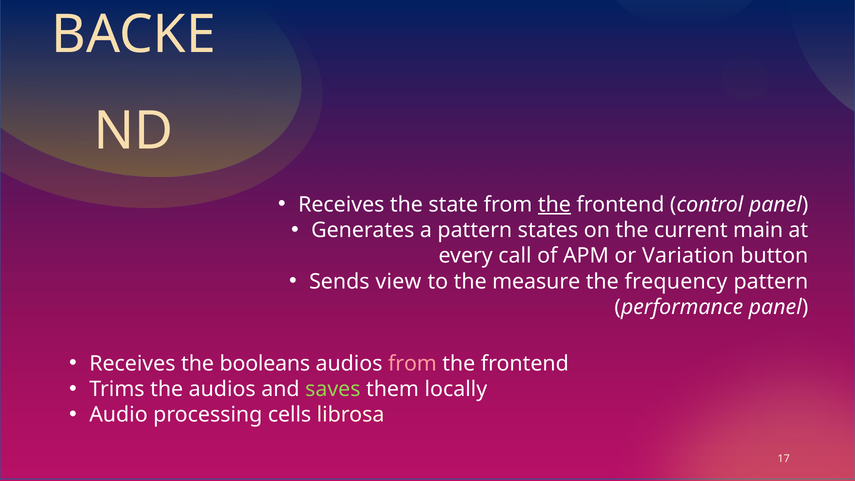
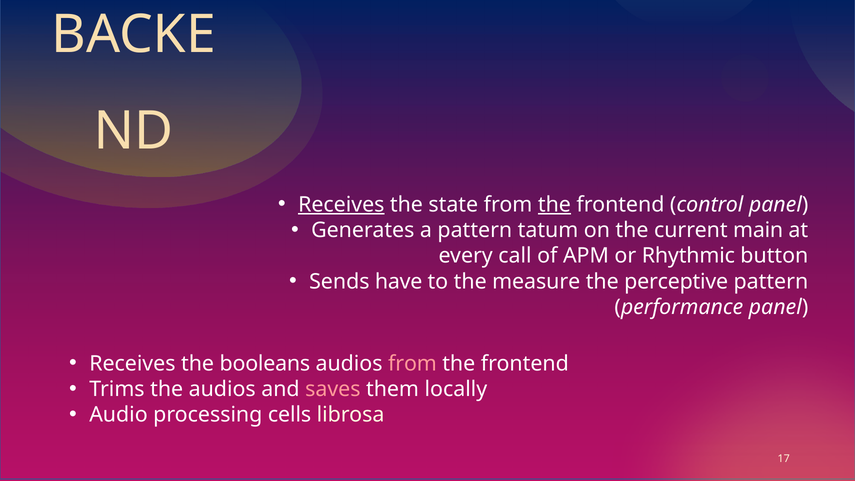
Receives at (341, 205) underline: none -> present
states: states -> tatum
Variation: Variation -> Rhythmic
view: view -> have
frequency: frequency -> perceptive
saves colour: light green -> pink
